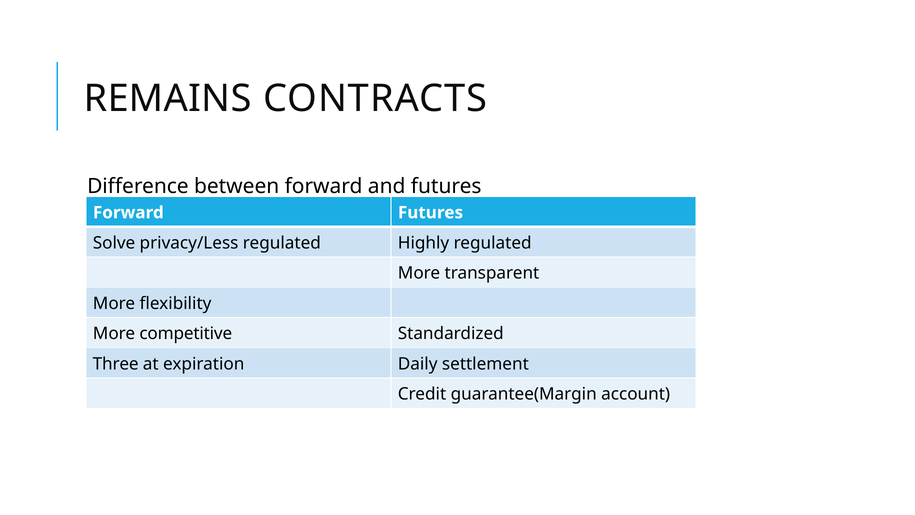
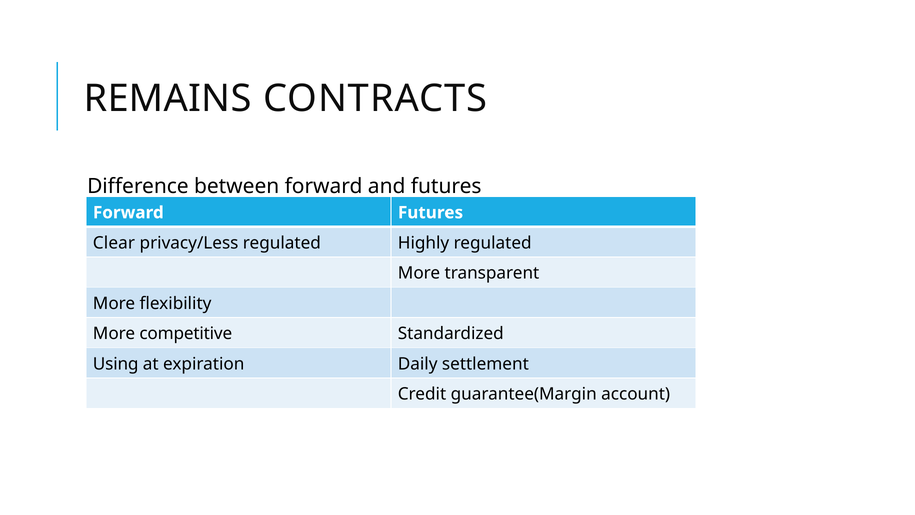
Solve: Solve -> Clear
Three: Three -> Using
